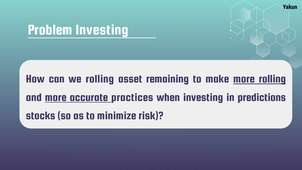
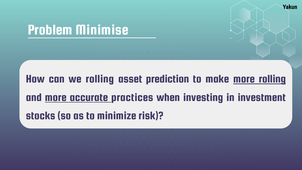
Problem Investing: Investing -> Minimise
remaining: remaining -> prediction
predictions: predictions -> investment
